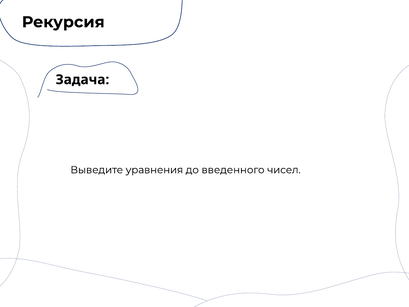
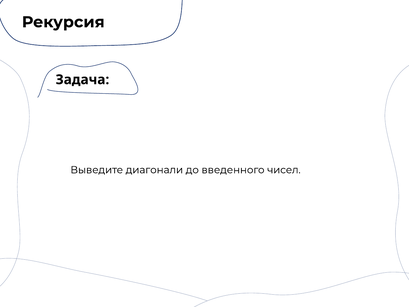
уравнения: уравнения -> диагонали
